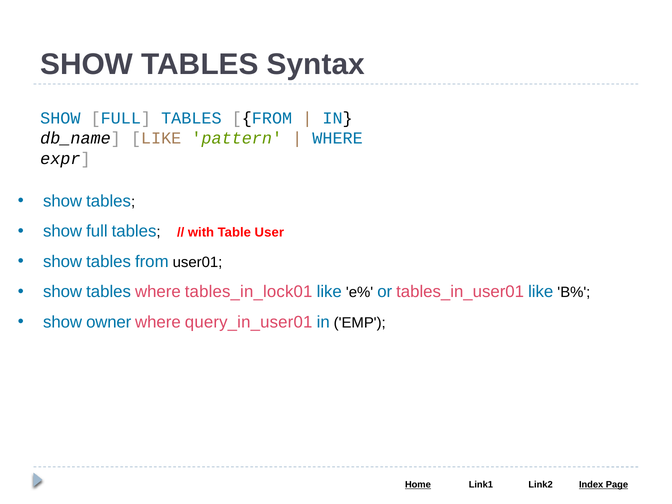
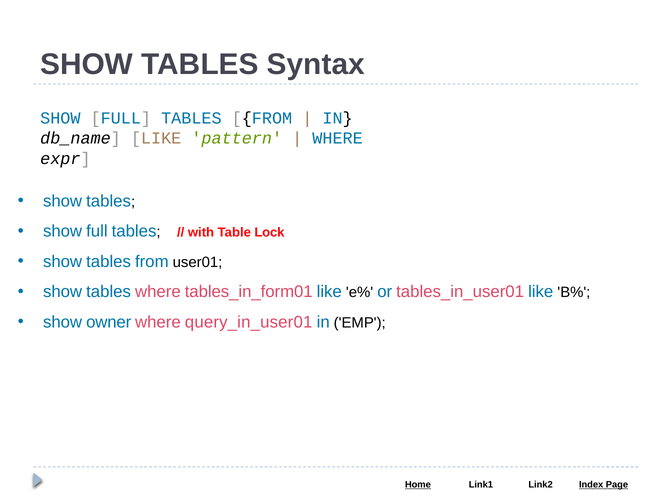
User: User -> Lock
tables_in_lock01: tables_in_lock01 -> tables_in_form01
